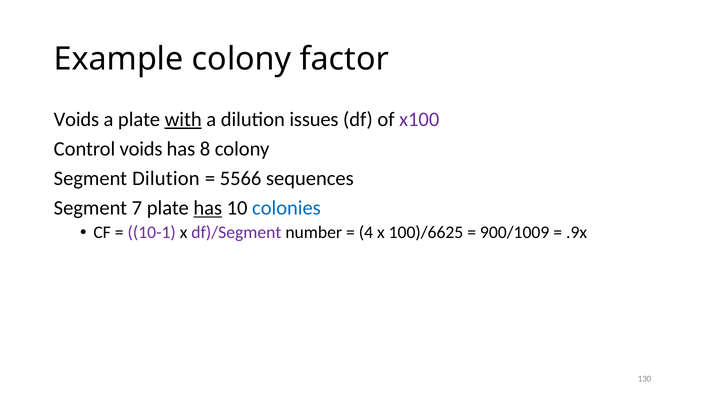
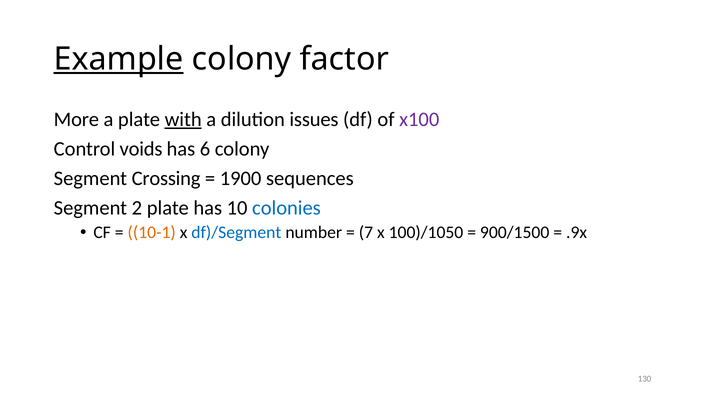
Example underline: none -> present
Voids at (76, 119): Voids -> More
8: 8 -> 6
Segment Dilution: Dilution -> Crossing
5566: 5566 -> 1900
7: 7 -> 2
has at (208, 208) underline: present -> none
10-1 colour: purple -> orange
df)/Segment colour: purple -> blue
4: 4 -> 7
100)/6625: 100)/6625 -> 100)/1050
900/1009: 900/1009 -> 900/1500
